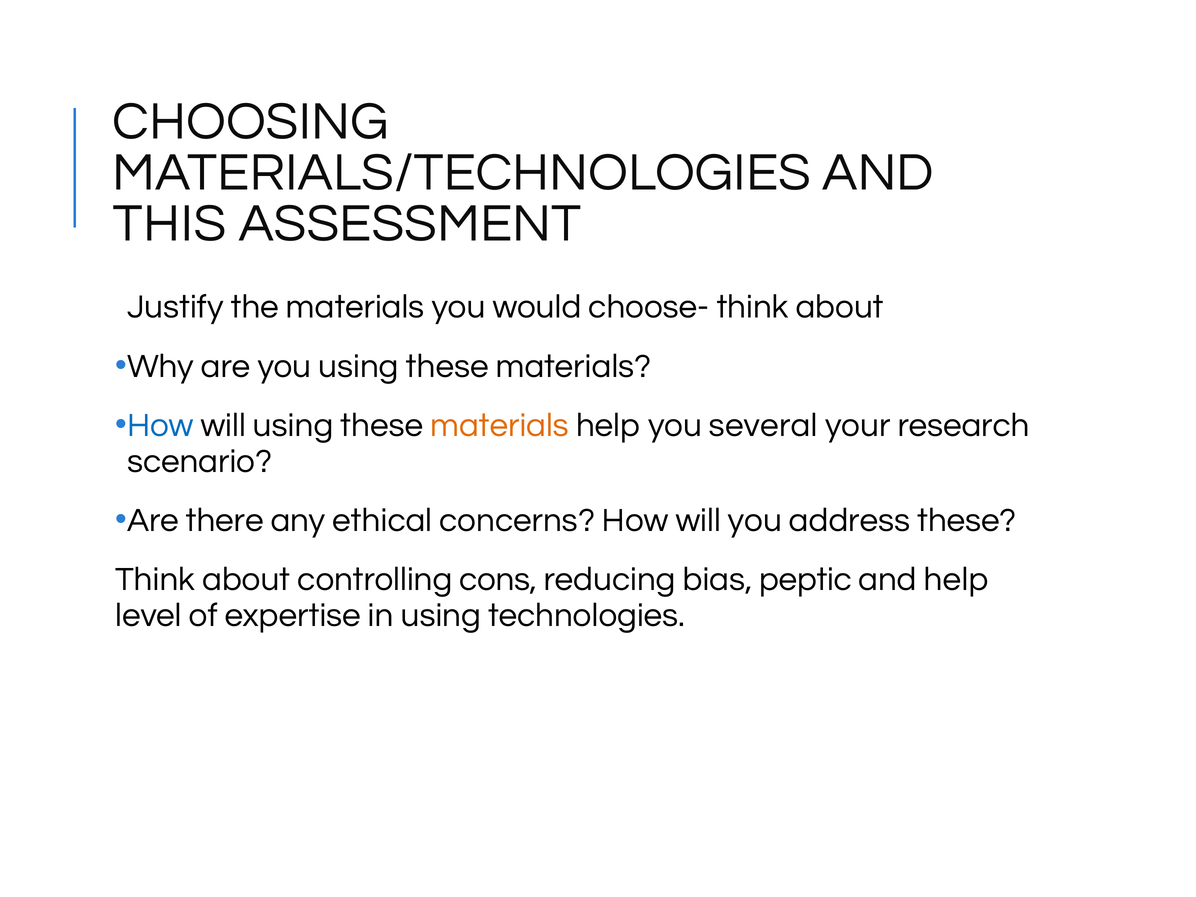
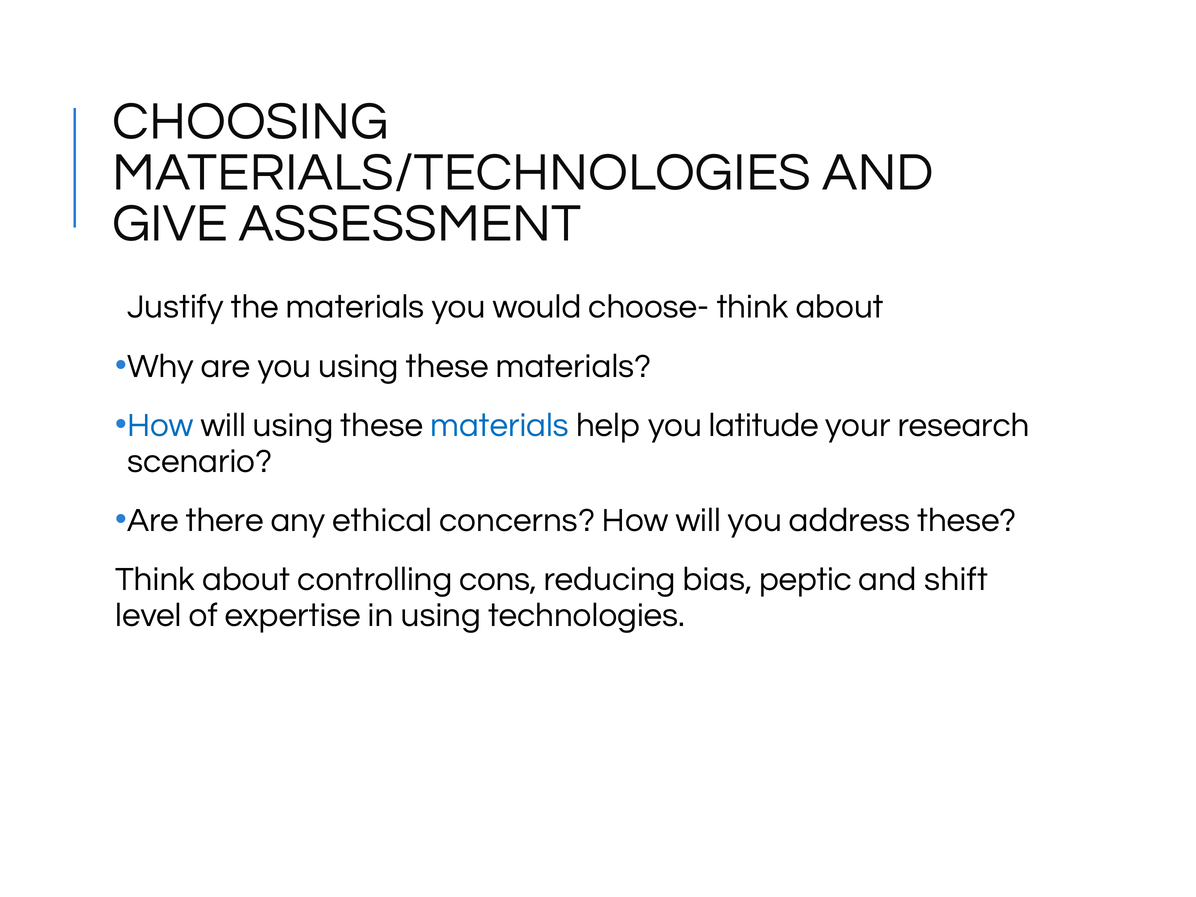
THIS: THIS -> GIVE
materials at (500, 425) colour: orange -> blue
several: several -> latitude
and help: help -> shift
